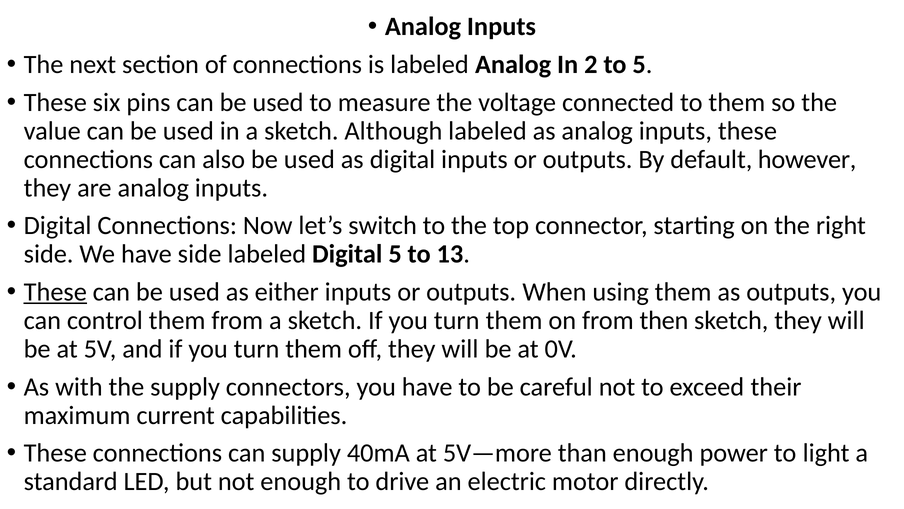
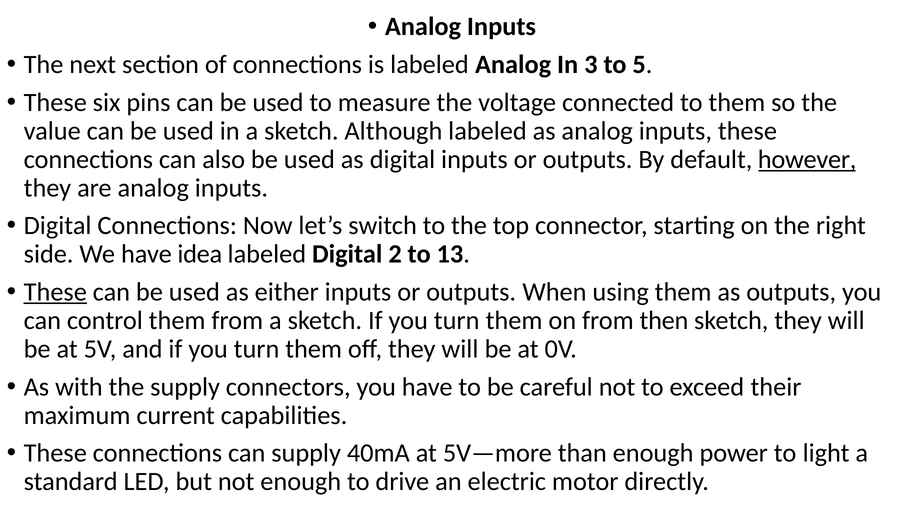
2: 2 -> 3
however underline: none -> present
have side: side -> idea
Digital 5: 5 -> 2
